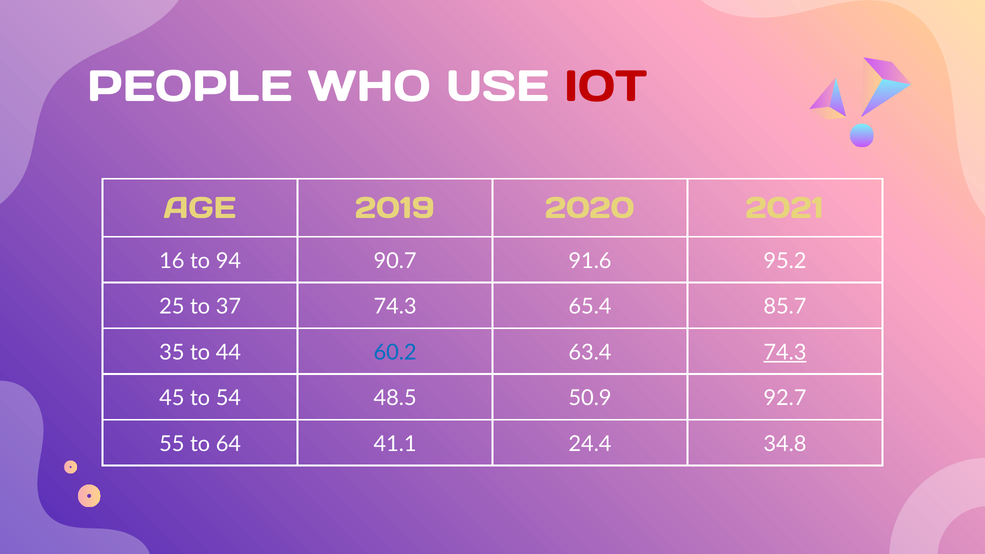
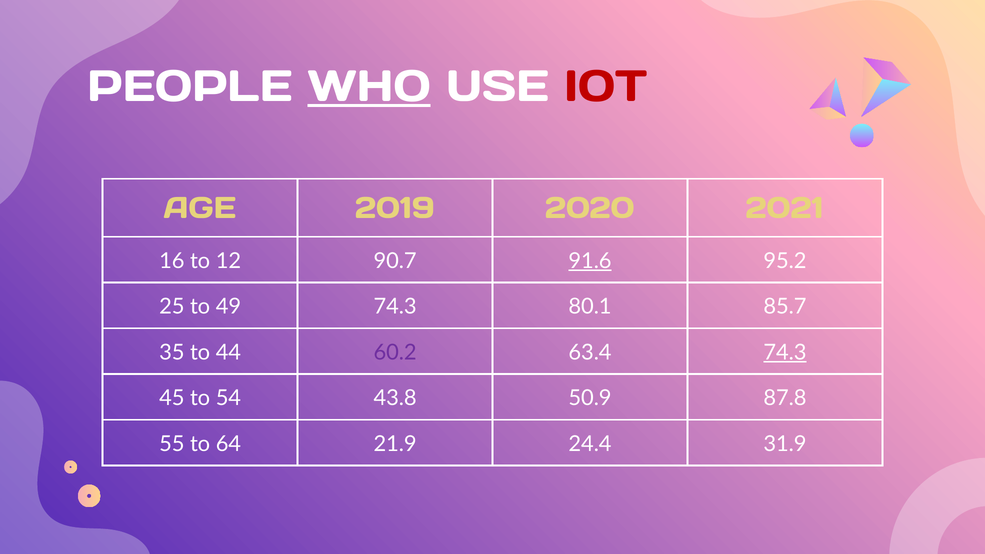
WHO underline: none -> present
94: 94 -> 12
91.6 underline: none -> present
37: 37 -> 49
65.4: 65.4 -> 80.1
60.2 colour: blue -> purple
48.5: 48.5 -> 43.8
92.7: 92.7 -> 87.8
41.1: 41.1 -> 21.9
34.8: 34.8 -> 31.9
